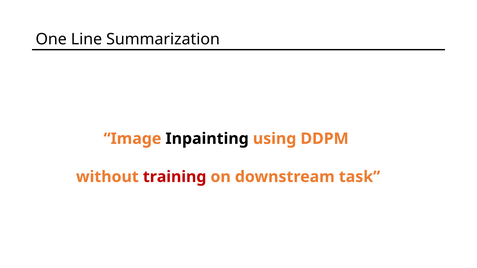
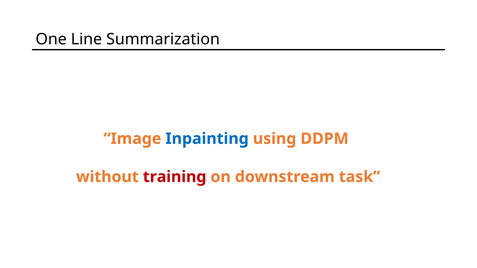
Inpainting colour: black -> blue
